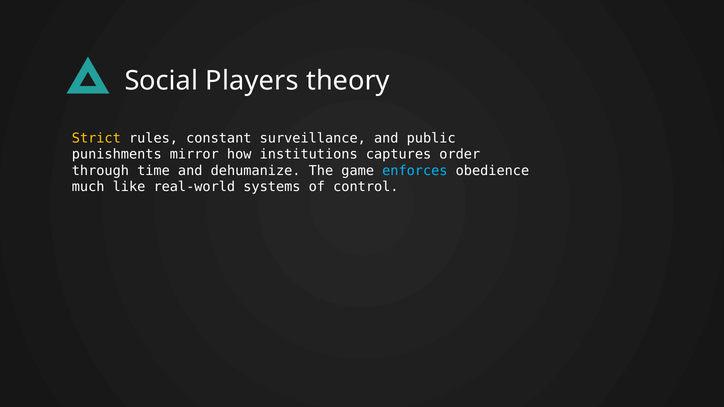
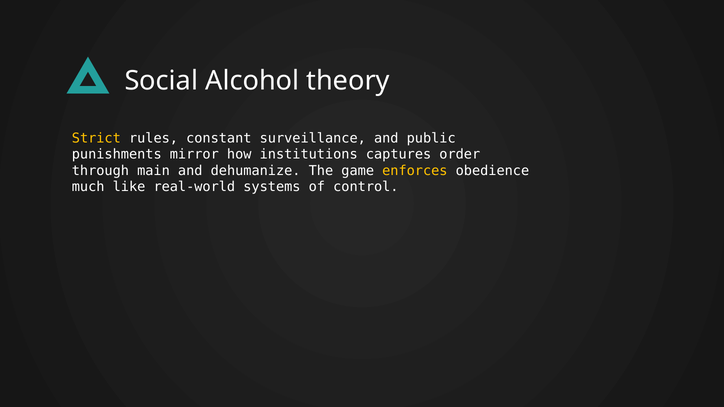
Players: Players -> Alcohol
time: time -> main
enforces colour: light blue -> yellow
